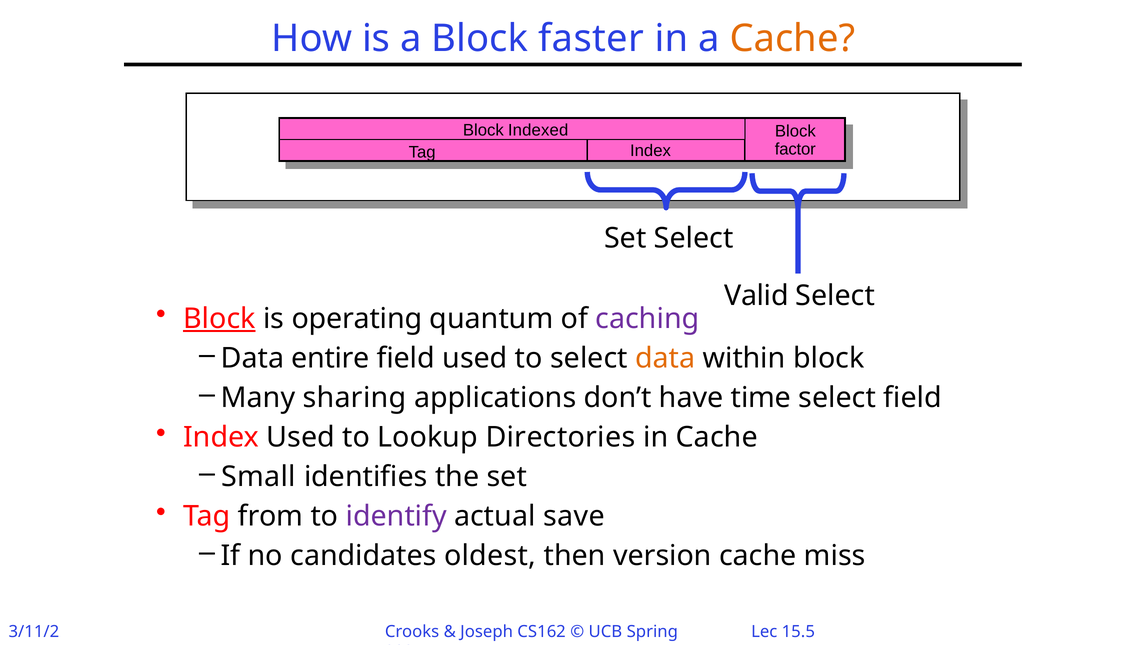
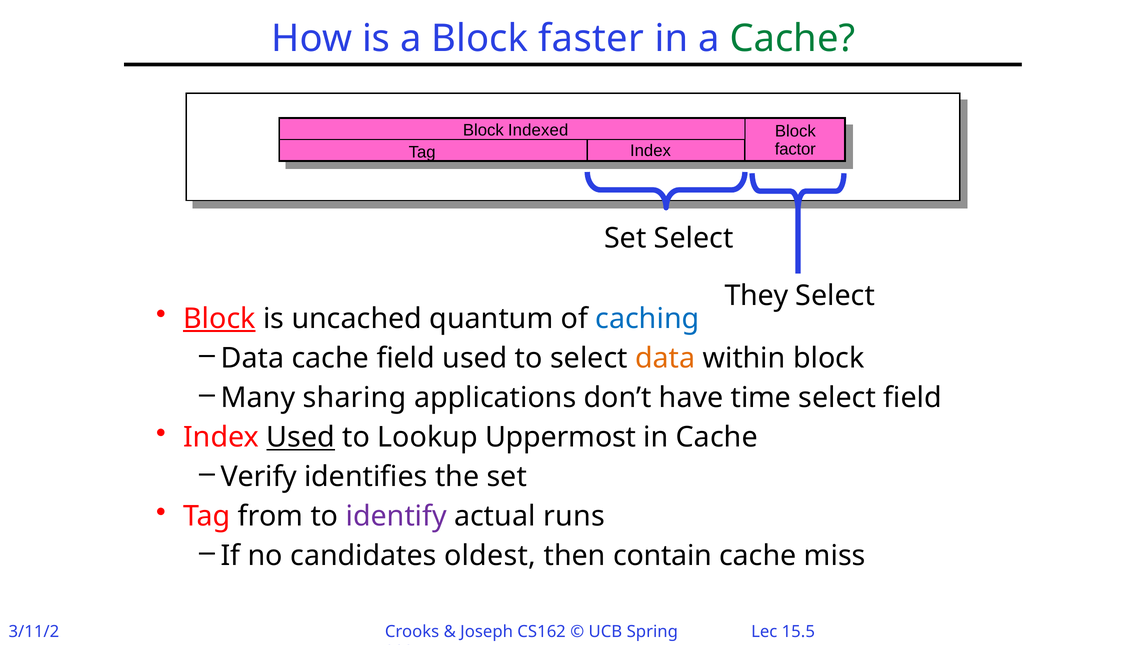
Cache at (792, 38) colour: orange -> green
Valid: Valid -> They
operating: operating -> uncached
caching colour: purple -> blue
Data entire: entire -> cache
Used at (301, 437) underline: none -> present
Directories: Directories -> Uppermost
Small: Small -> Verify
save: save -> runs
version: version -> contain
